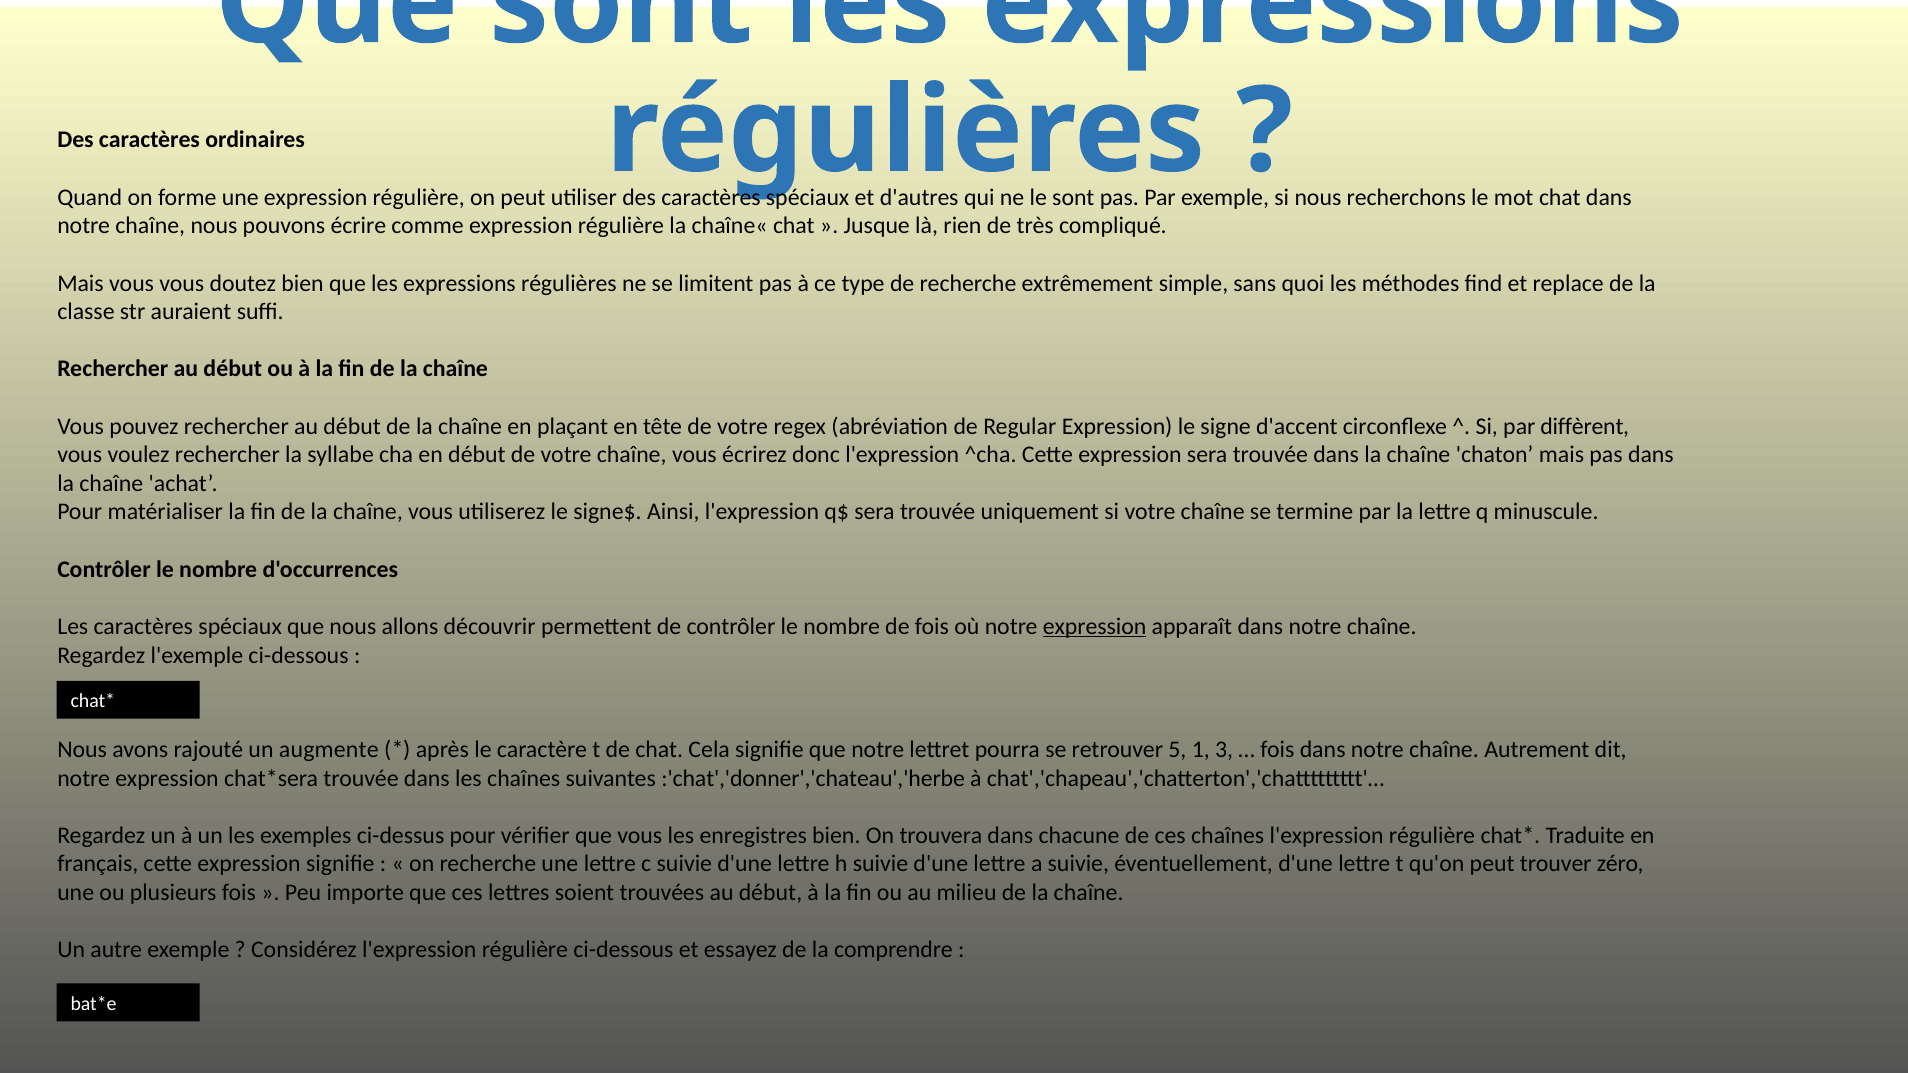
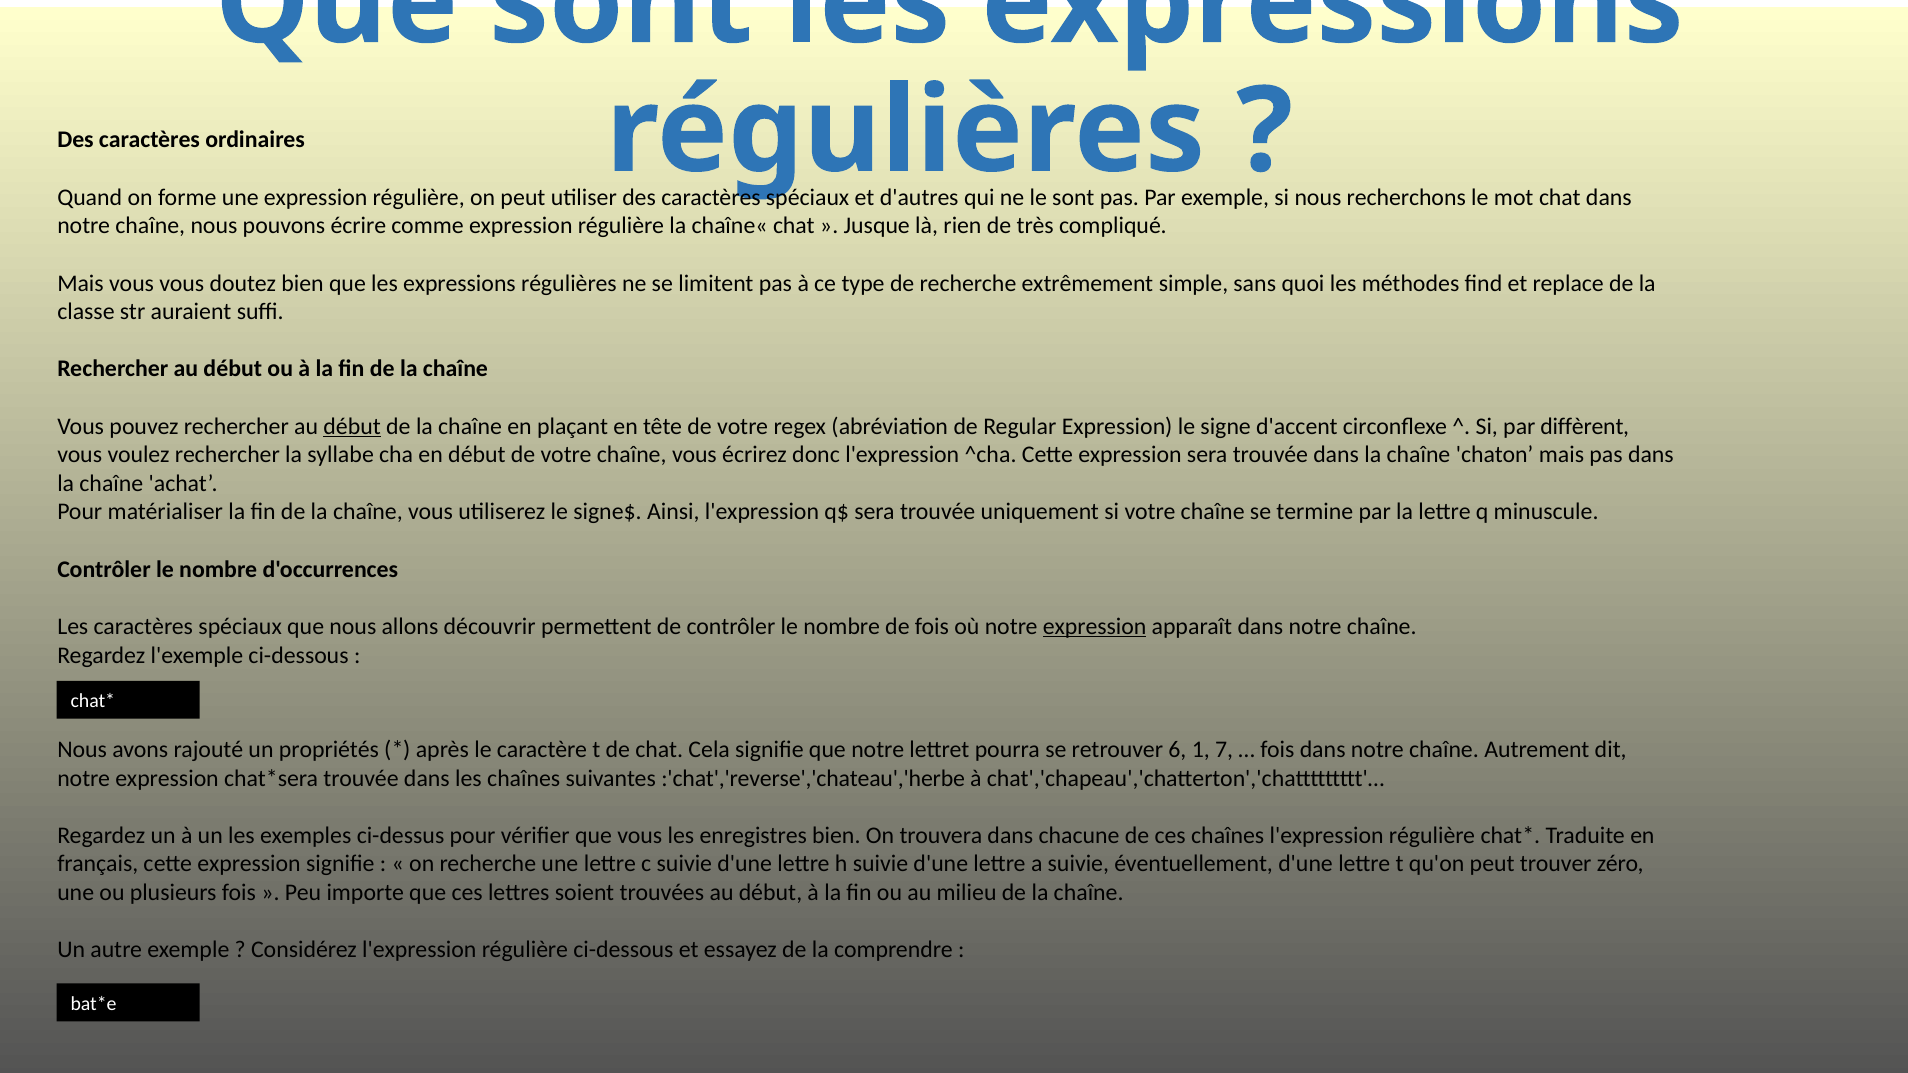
début at (352, 426) underline: none -> present
augmente: augmente -> propriétés
5: 5 -> 6
3: 3 -> 7
:'chat','donner','chateau','herbe: :'chat','donner','chateau','herbe -> :'chat','reverse','chateau','herbe
